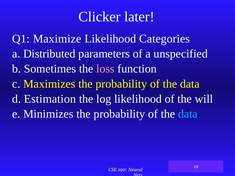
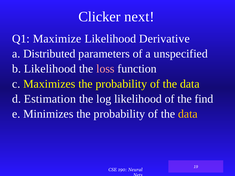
later: later -> next
Categories: Categories -> Derivative
b Sometimes: Sometimes -> Likelihood
will: will -> find
data at (188, 114) colour: light blue -> yellow
